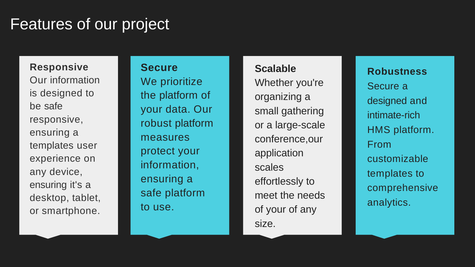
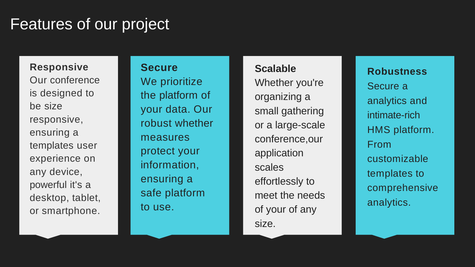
Our information: information -> conference
designed at (387, 101): designed -> analytics
be safe: safe -> size
robust platform: platform -> whether
ensuring at (48, 185): ensuring -> powerful
